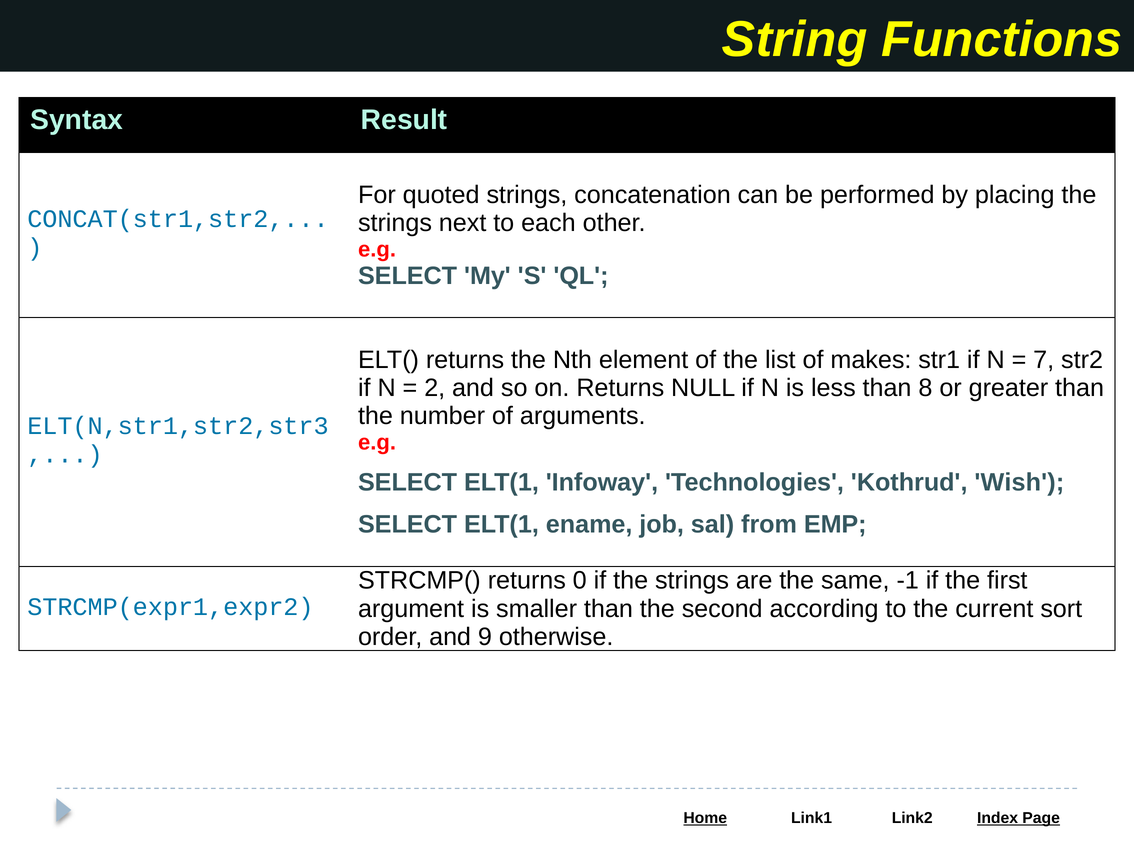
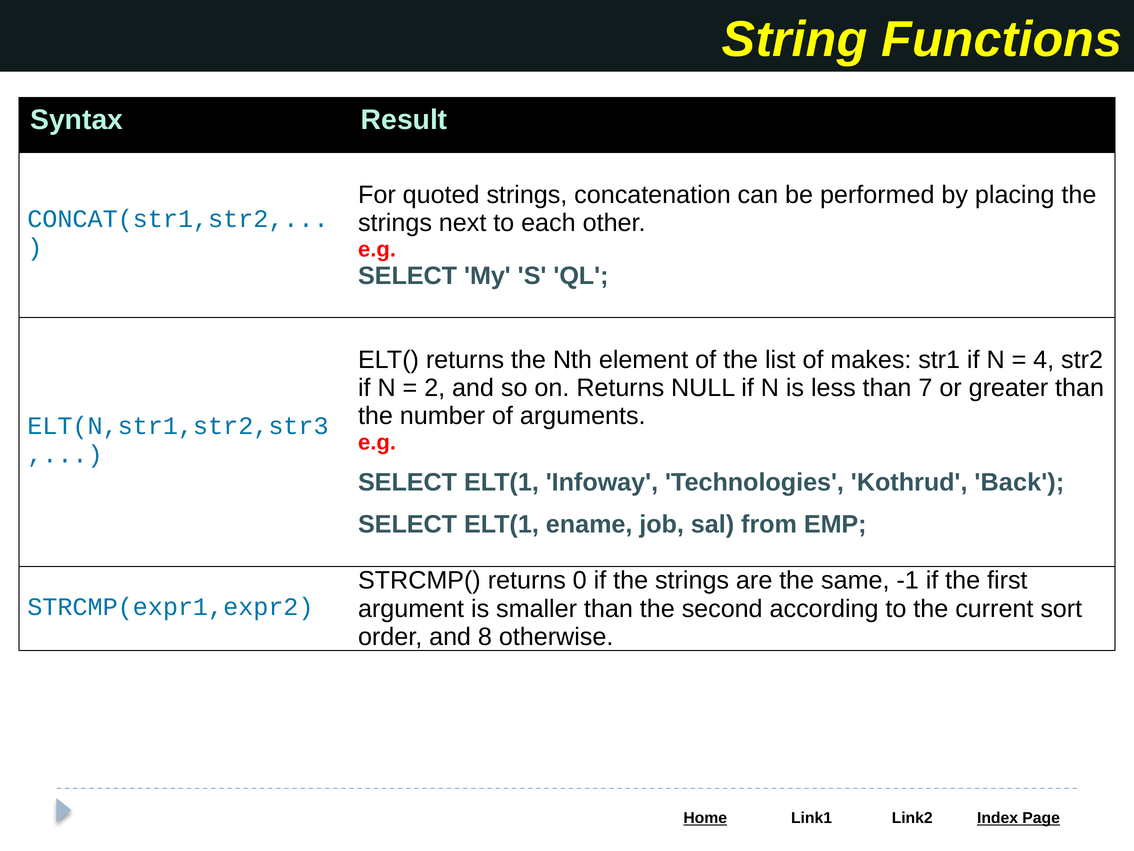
7: 7 -> 4
8: 8 -> 7
Wish: Wish -> Back
9: 9 -> 8
